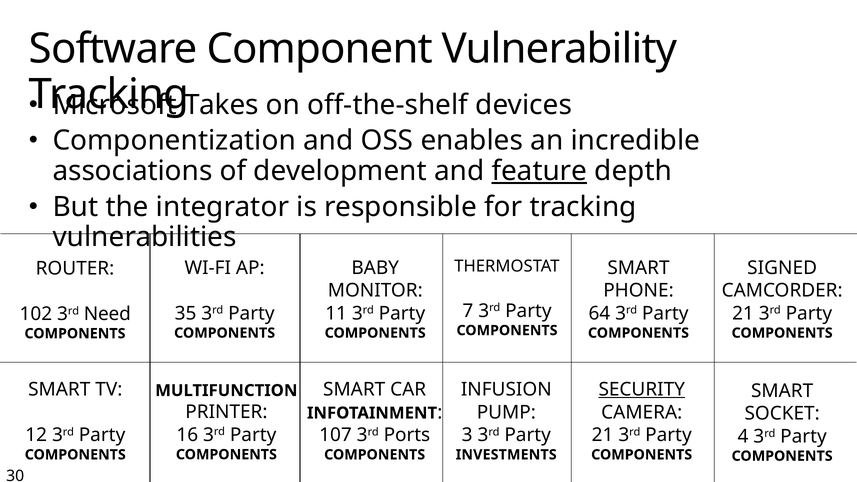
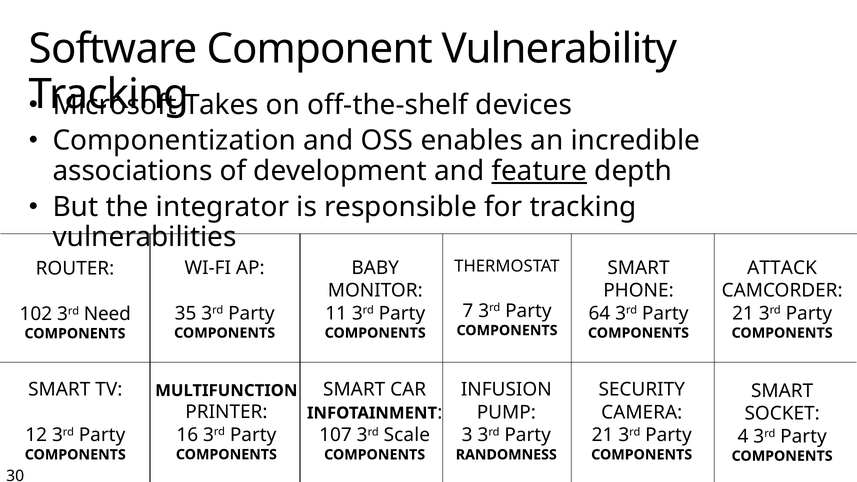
SIGNED: SIGNED -> ATTACK
SECURITY underline: present -> none
Ports: Ports -> Scale
INVESTMENTS: INVESTMENTS -> RANDOMNESS
